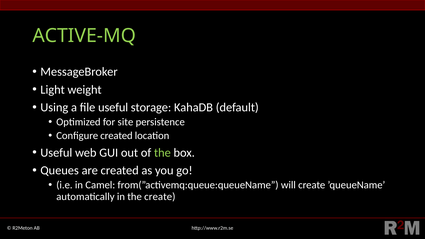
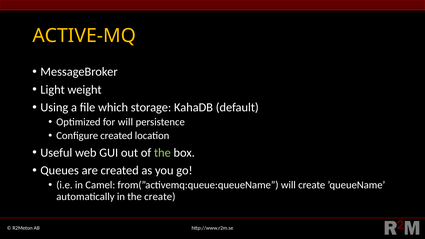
ACTIVE-MQ colour: light green -> yellow
file useful: useful -> which
for site: site -> will
